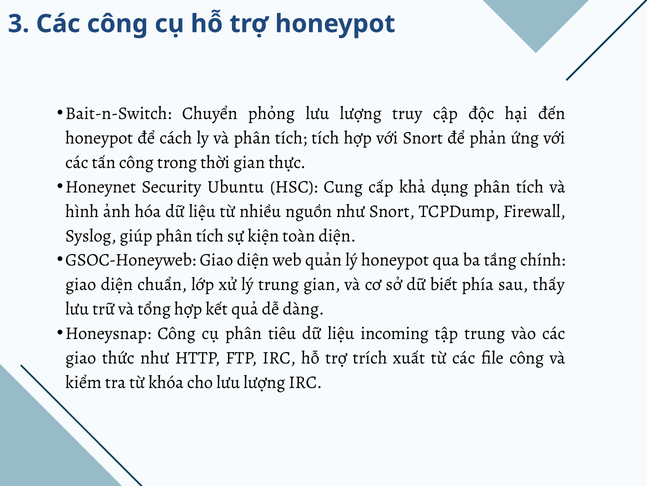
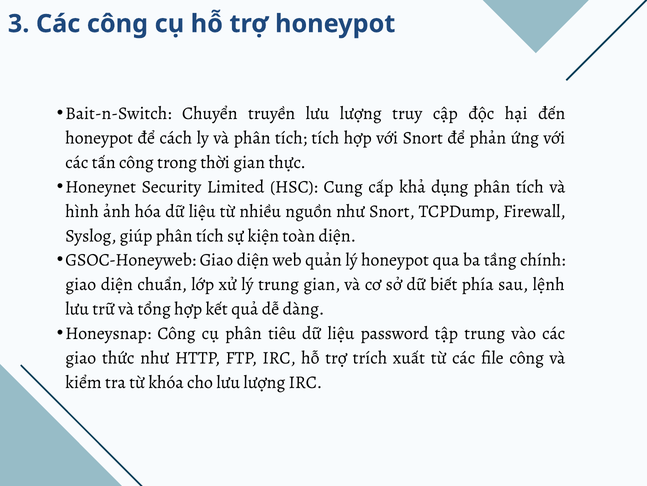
phỏng: phỏng -> truyền
Ubuntu: Ubuntu -> Limited
thấy: thấy -> lệnh
incoming: incoming -> password
